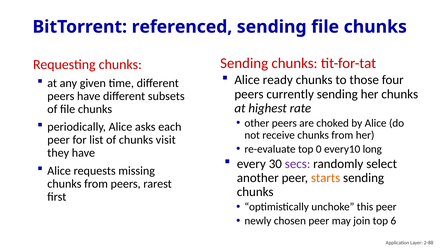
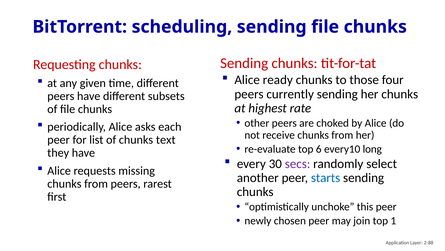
referenced: referenced -> scheduling
visit: visit -> text
0: 0 -> 6
starts colour: orange -> blue
6: 6 -> 1
